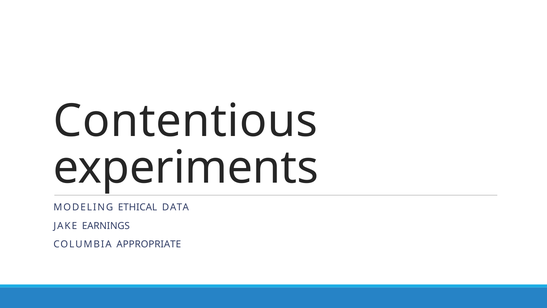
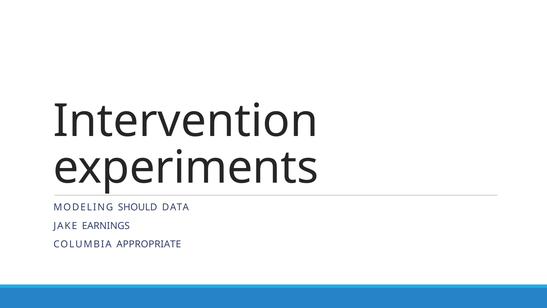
Contentious: Contentious -> Intervention
ETHICAL: ETHICAL -> SHOULD
